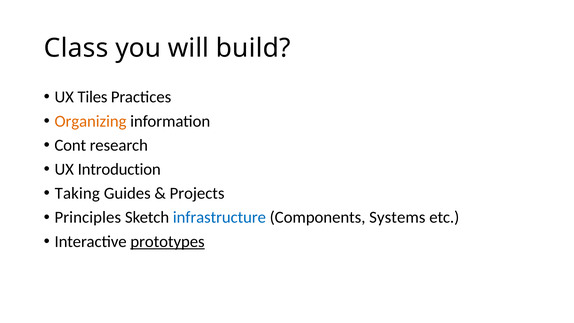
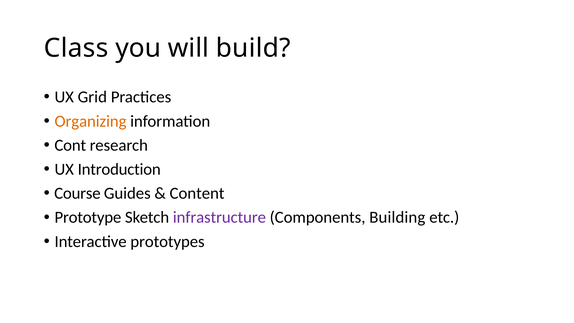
Tiles: Tiles -> Grid
Taking: Taking -> Course
Projects: Projects -> Content
Principles: Principles -> Prototype
infrastructure colour: blue -> purple
Systems: Systems -> Building
prototypes underline: present -> none
